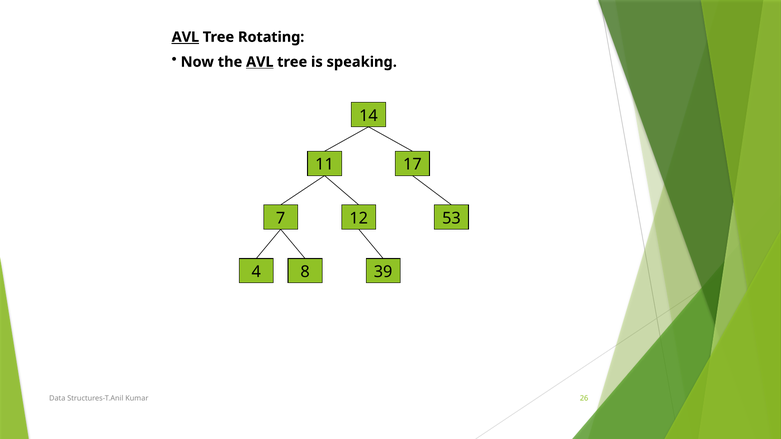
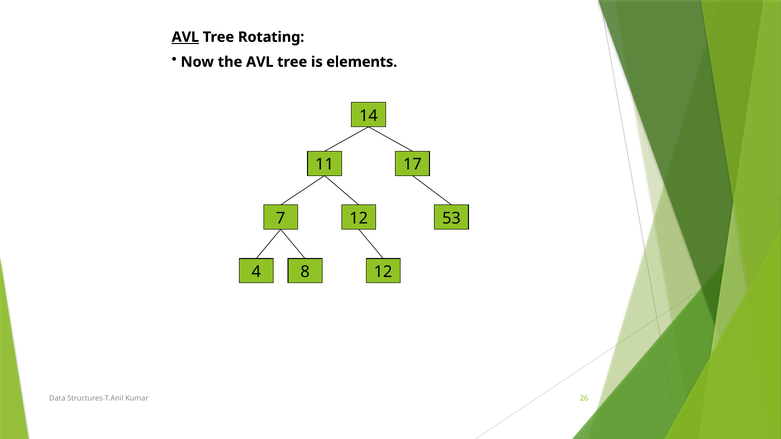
AVL at (260, 62) underline: present -> none
speaking: speaking -> elements
8 39: 39 -> 12
